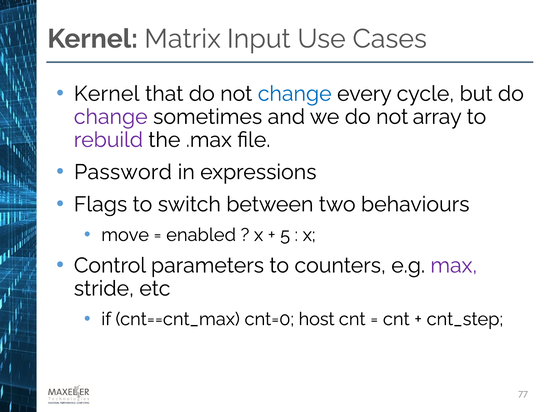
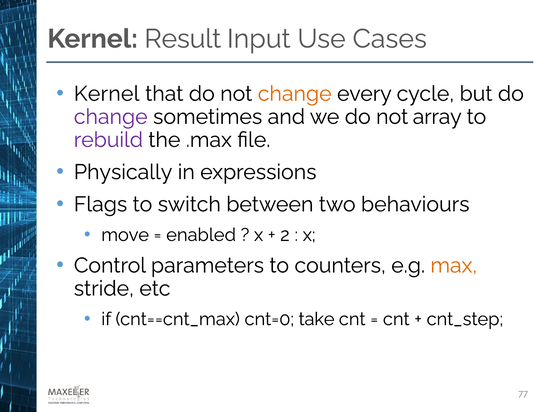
Matrix: Matrix -> Result
change at (295, 94) colour: blue -> orange
Password: Password -> Physically
5: 5 -> 2
max colour: purple -> orange
host: host -> take
